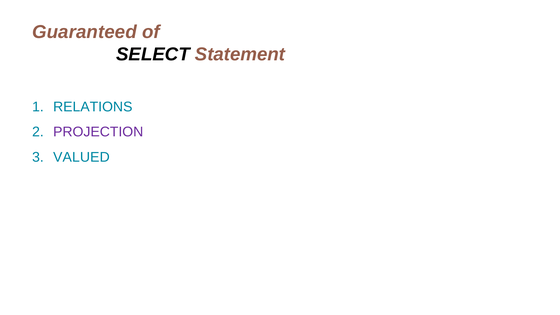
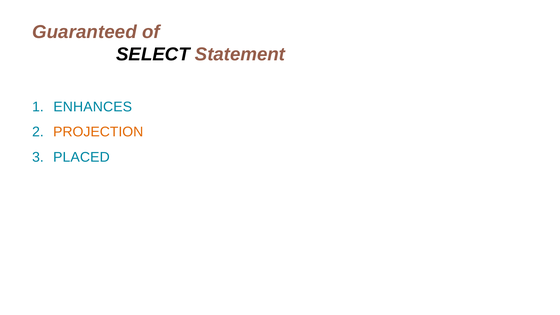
RELATIONS: RELATIONS -> ENHANCES
PROJECTION colour: purple -> orange
VALUED: VALUED -> PLACED
